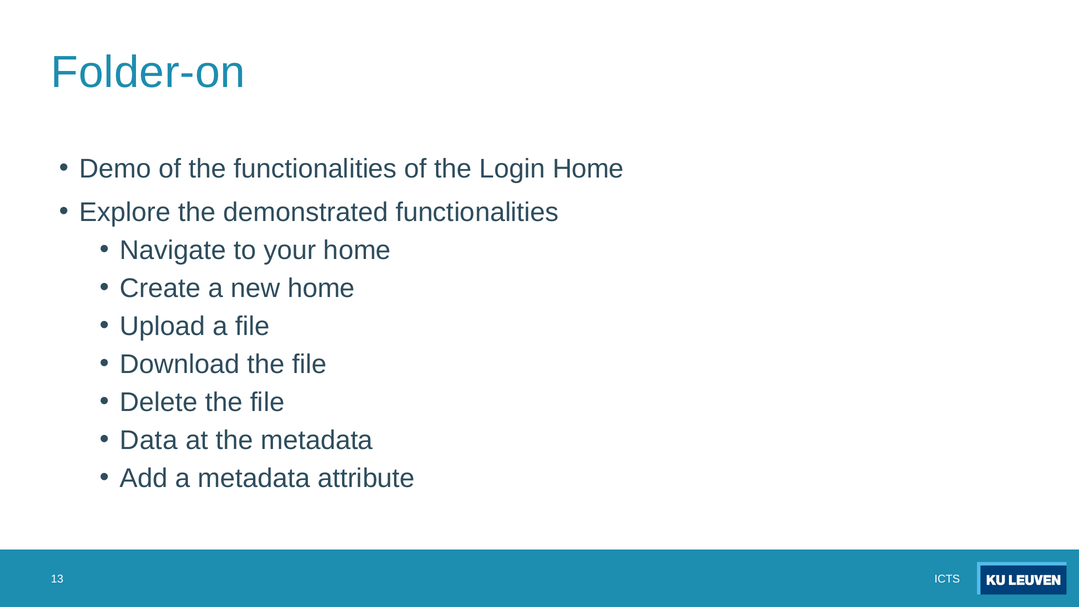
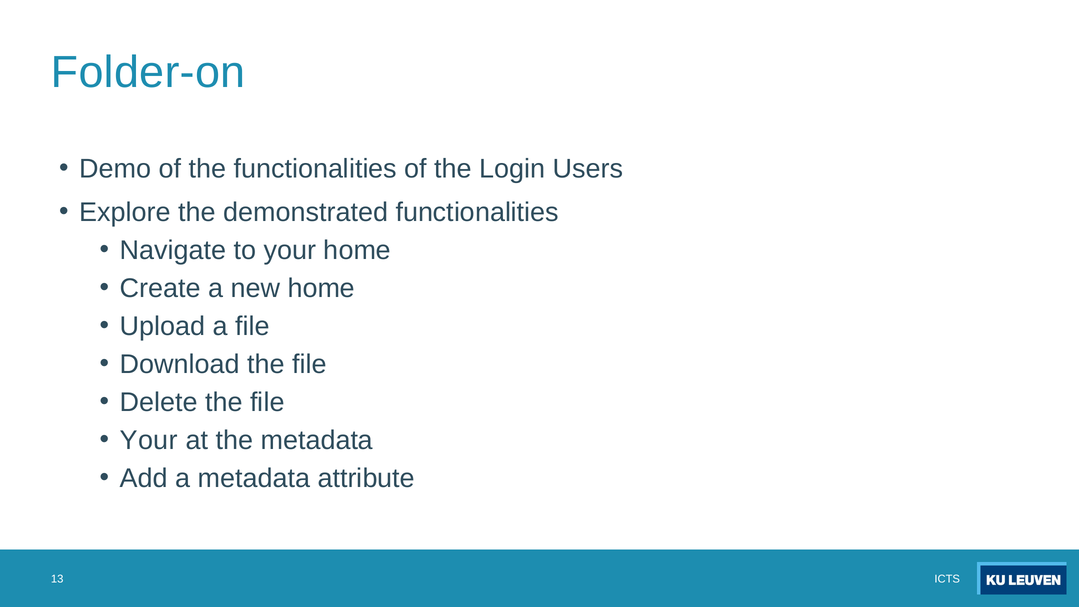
Login Home: Home -> Users
Data at (149, 440): Data -> Your
